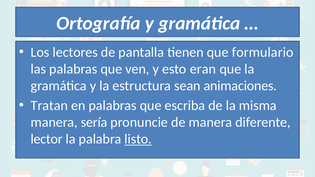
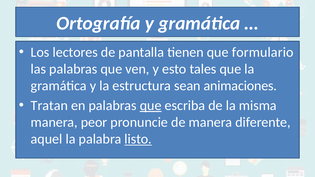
eran: eran -> tales
que at (151, 106) underline: none -> present
sería: sería -> peor
lector: lector -> aquel
